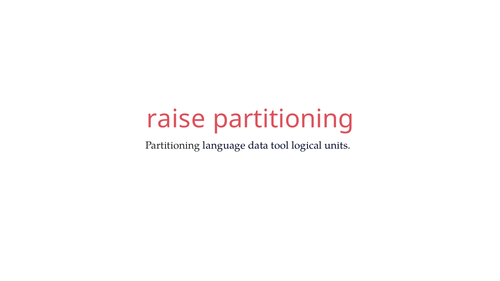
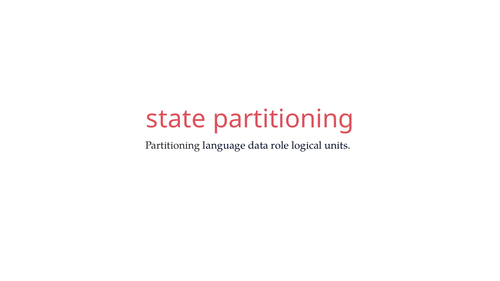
raise: raise -> state
tool: tool -> role
